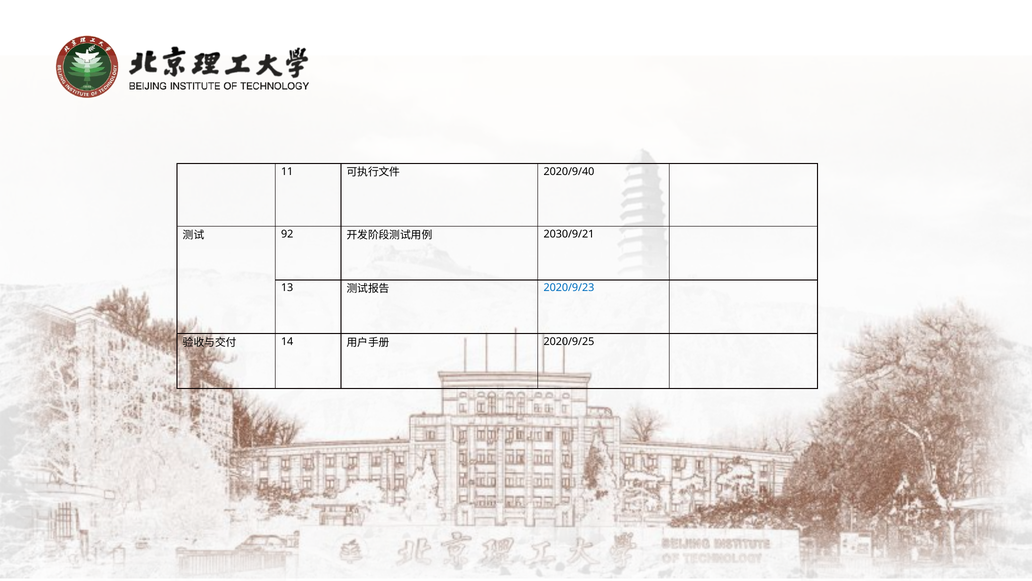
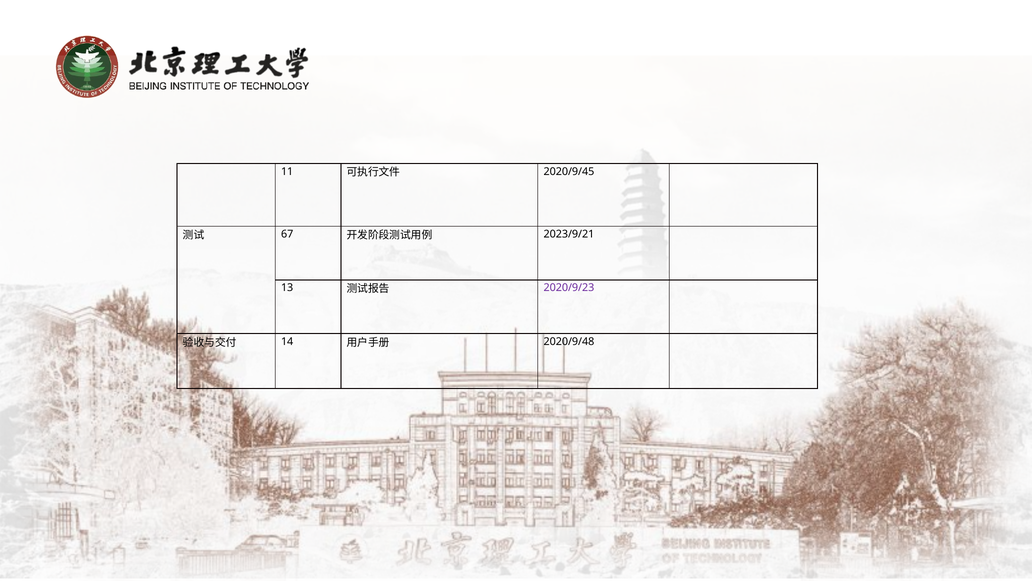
2020/9/40: 2020/9/40 -> 2020/9/45
92: 92 -> 67
2030/9/21: 2030/9/21 -> 2023/9/21
2020/9/23 colour: blue -> purple
2020/9/25: 2020/9/25 -> 2020/9/48
